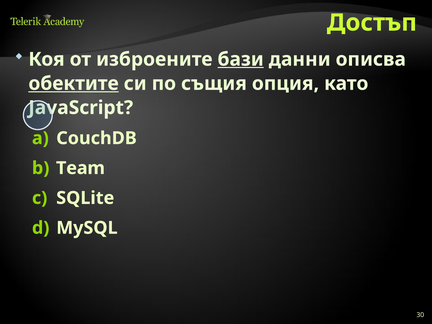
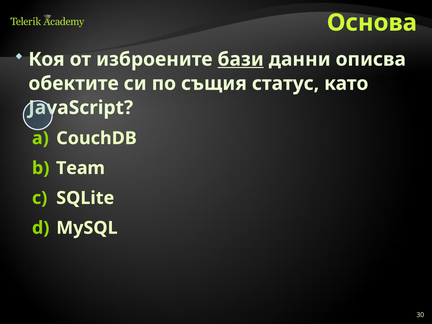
Достъп: Достъп -> Основа
обектите underline: present -> none
опция: опция -> статус
